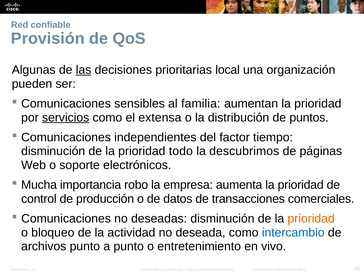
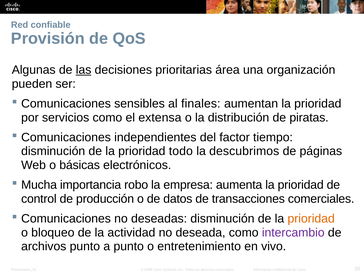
local: local -> área
familia: familia -> finales
servicios underline: present -> none
puntos: puntos -> piratas
soporte: soporte -> básicas
intercambio colour: blue -> purple
